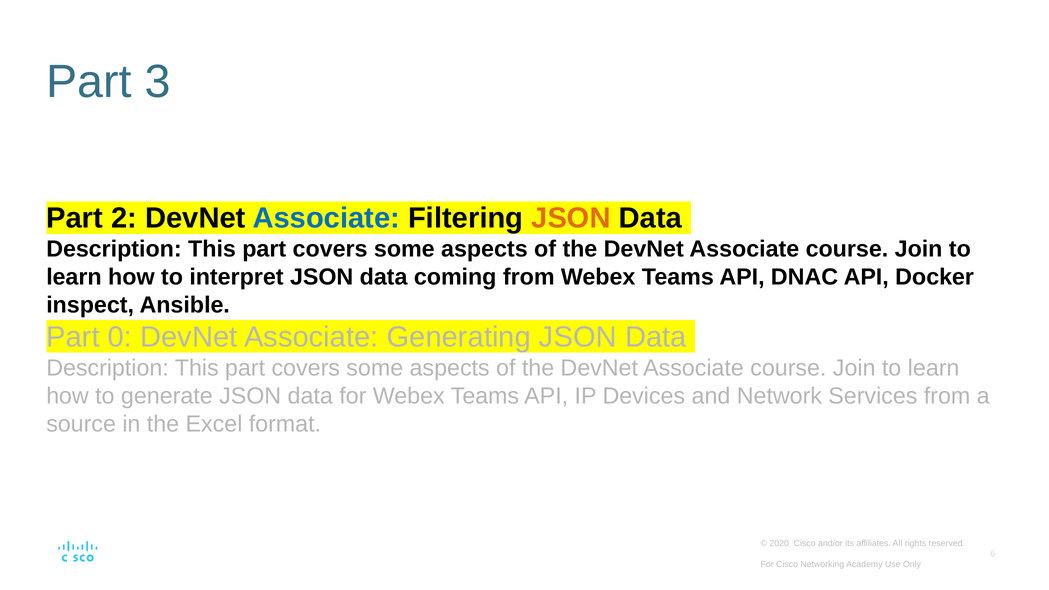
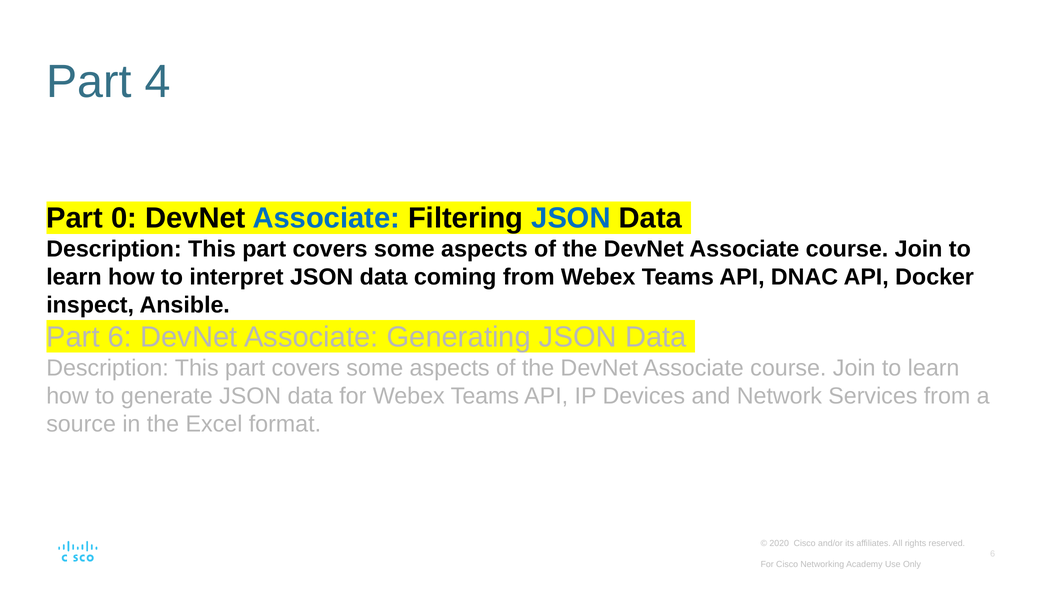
3: 3 -> 4
2: 2 -> 0
JSON at (571, 218) colour: orange -> blue
Part 0: 0 -> 6
